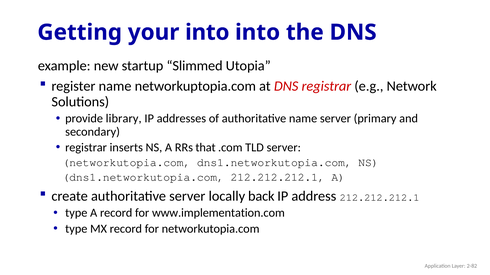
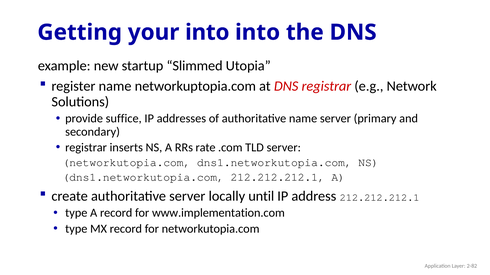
library: library -> suffice
that: that -> rate
back: back -> until
